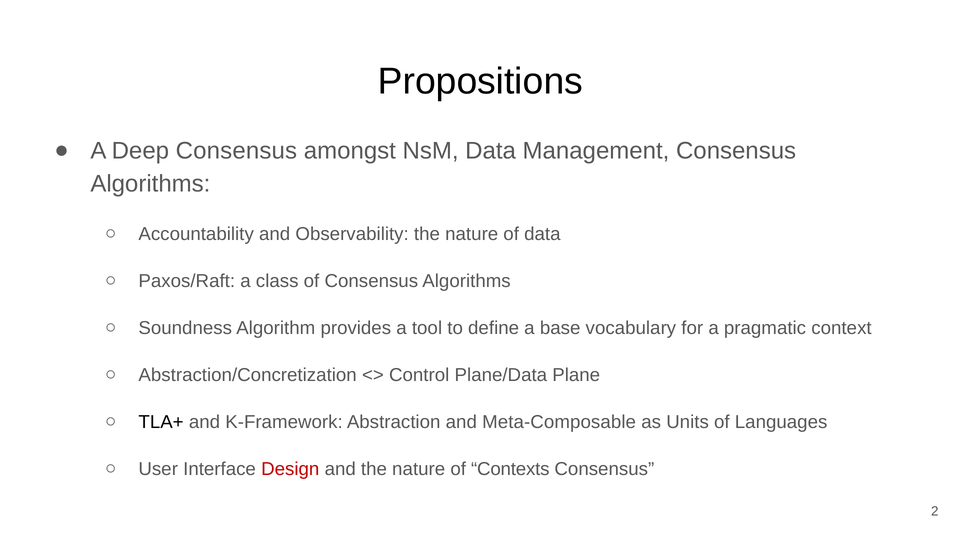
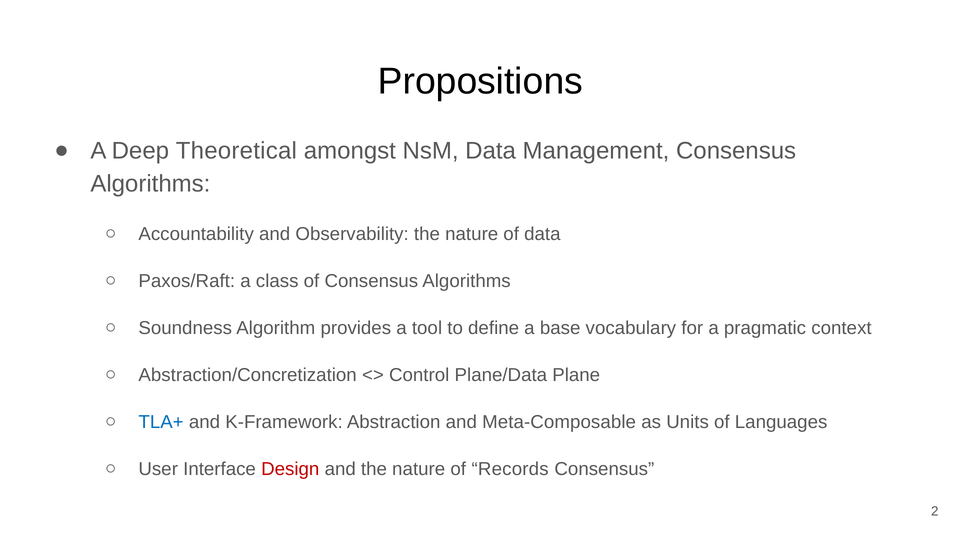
Deep Consensus: Consensus -> Theoretical
TLA+ colour: black -> blue
Contexts: Contexts -> Records
